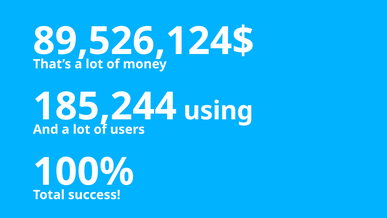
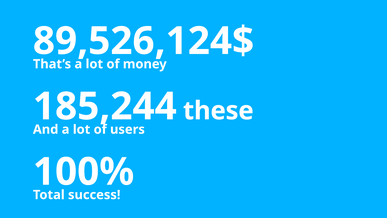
using: using -> these
